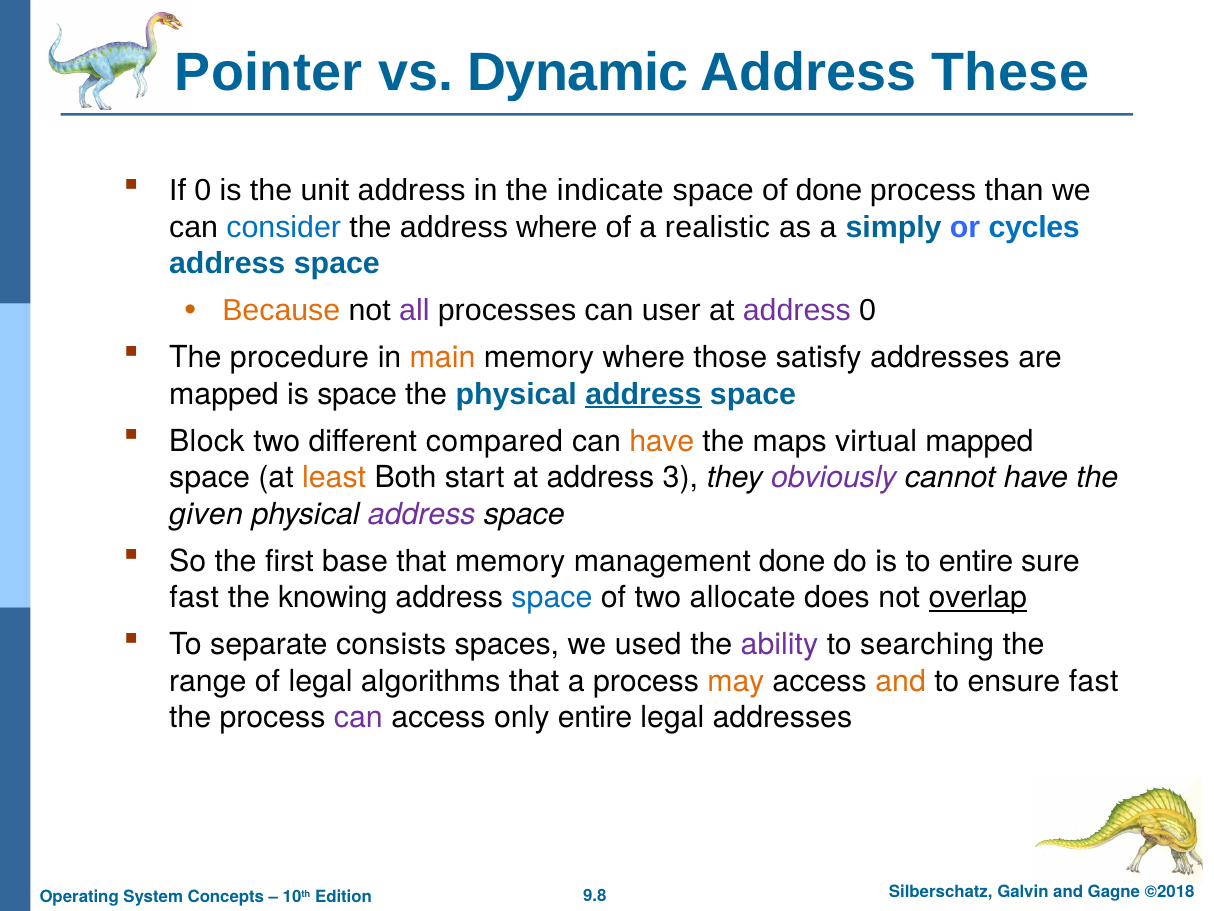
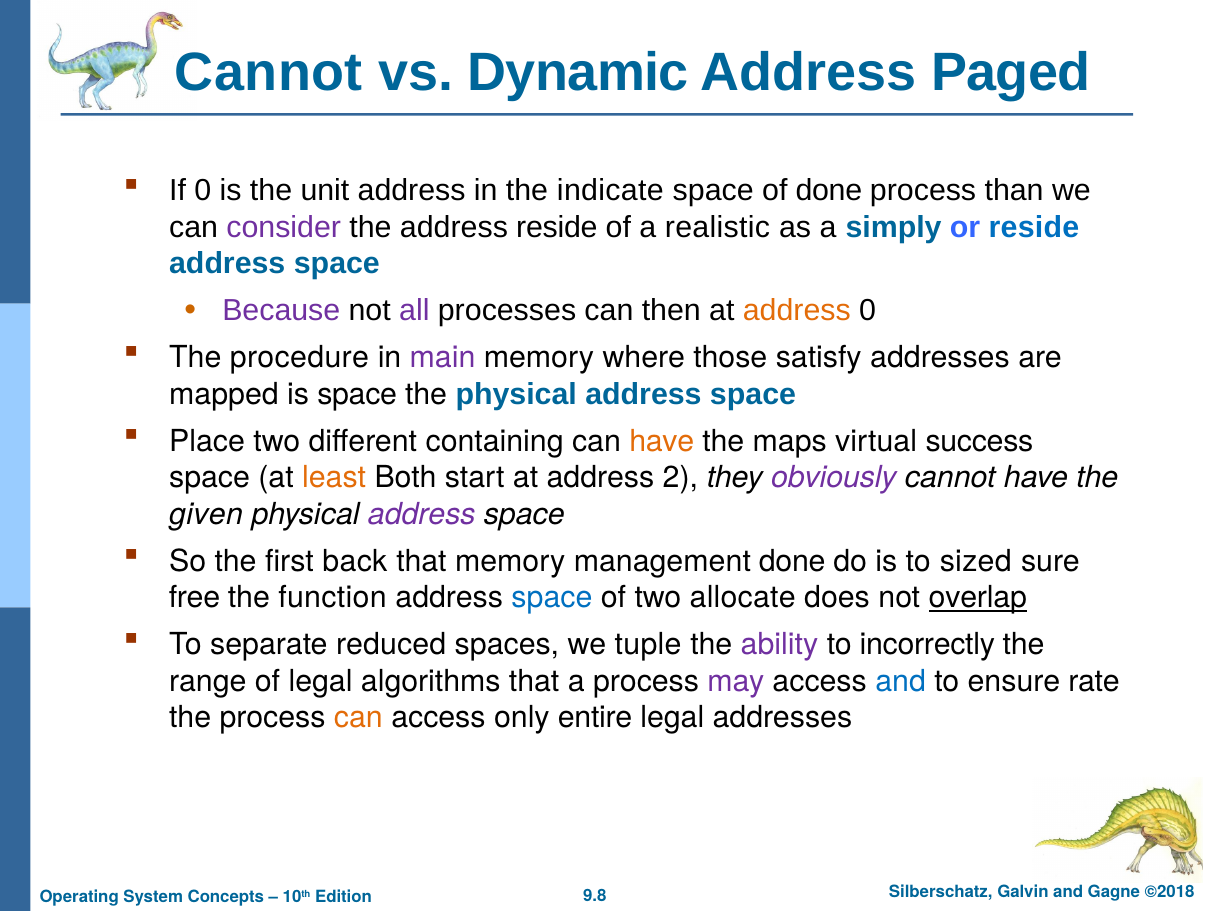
Pointer at (269, 73): Pointer -> Cannot
These: These -> Paged
consider colour: blue -> purple
address where: where -> reside
or cycles: cycles -> reside
Because colour: orange -> purple
user: user -> then
address at (797, 310) colour: purple -> orange
main colour: orange -> purple
address at (643, 394) underline: present -> none
Block: Block -> Place
compared: compared -> containing
virtual mapped: mapped -> success
3: 3 -> 2
base: base -> back
to entire: entire -> sized
fast at (194, 597): fast -> free
knowing: knowing -> function
consists: consists -> reduced
used: used -> tuple
searching: searching -> incorrectly
may colour: orange -> purple
and at (901, 681) colour: orange -> blue
ensure fast: fast -> rate
can at (358, 717) colour: purple -> orange
